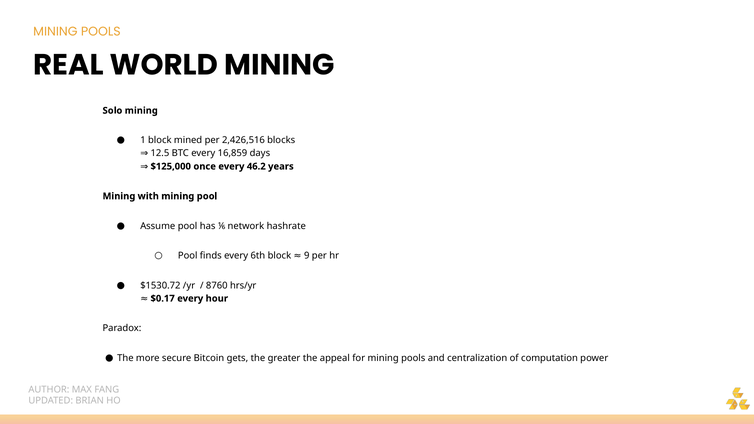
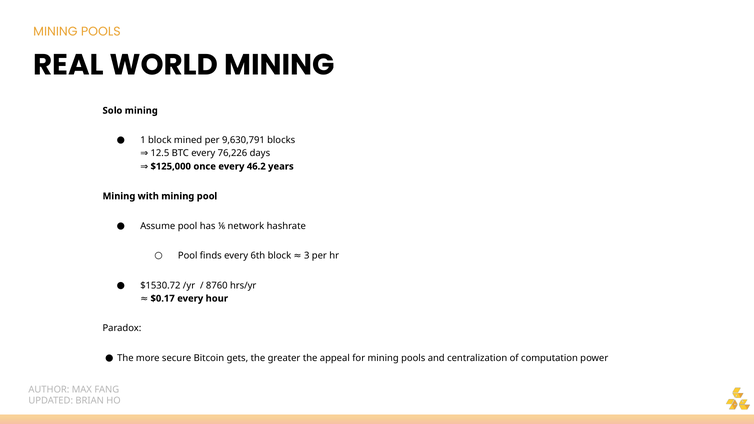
2,426,516: 2,426,516 -> 9,630,791
16,859: 16,859 -> 76,226
9: 9 -> 3
